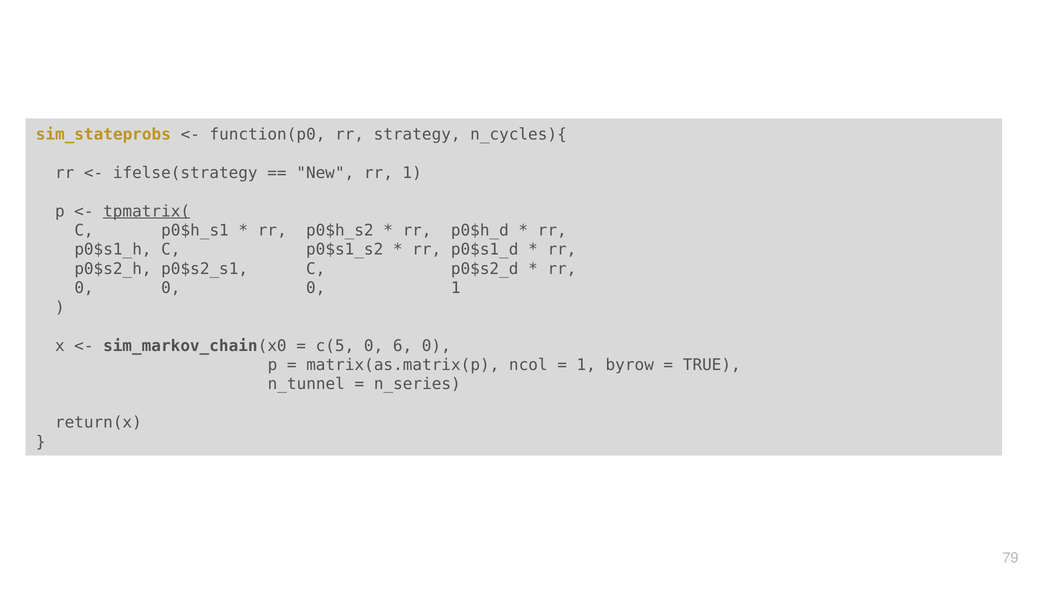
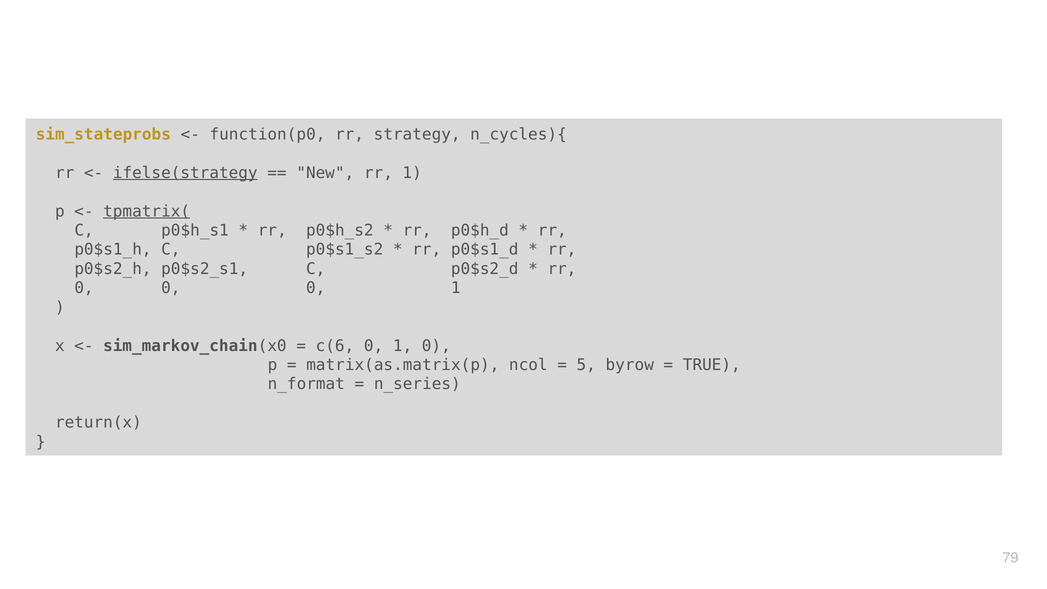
ifelse(strategy underline: none -> present
c(5: c(5 -> c(6
6 at (403, 346): 6 -> 1
1 at (586, 365): 1 -> 5
n_tunnel: n_tunnel -> n_format
